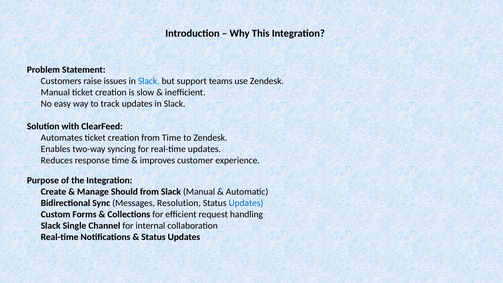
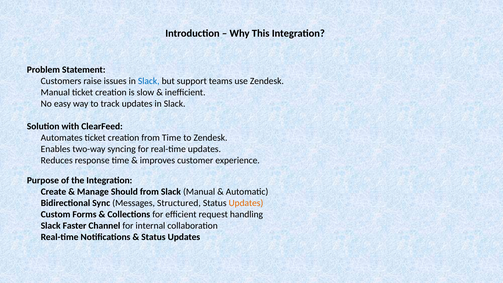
Resolution: Resolution -> Structured
Updates at (246, 203) colour: blue -> orange
Single: Single -> Faster
